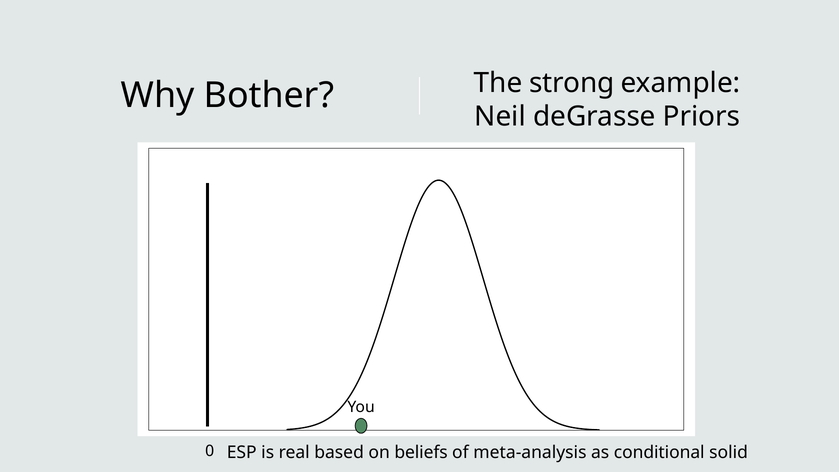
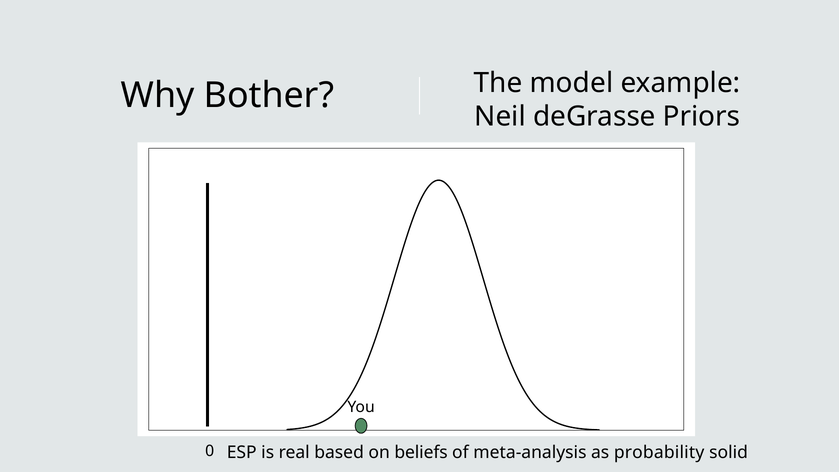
strong: strong -> model
conditional: conditional -> probability
